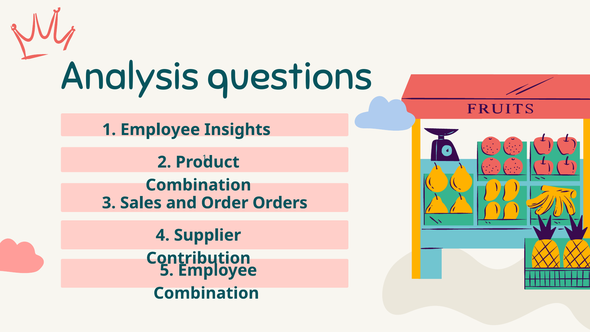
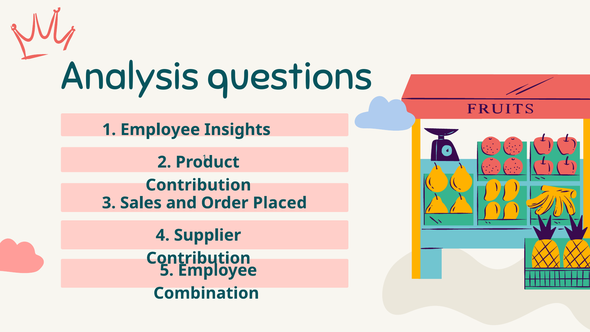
Combination at (198, 185): Combination -> Contribution
Orders: Orders -> Placed
